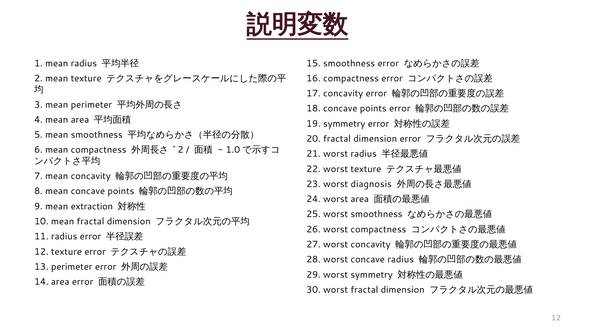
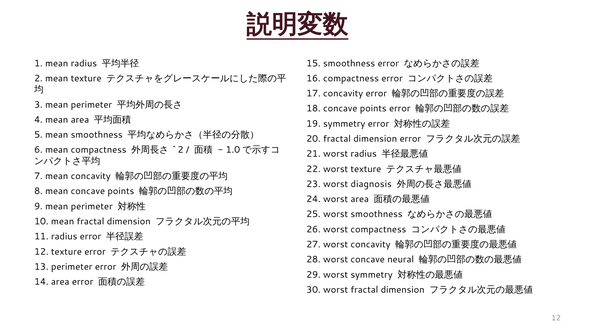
9 mean extraction: extraction -> perimeter
concave radius: radius -> neural
